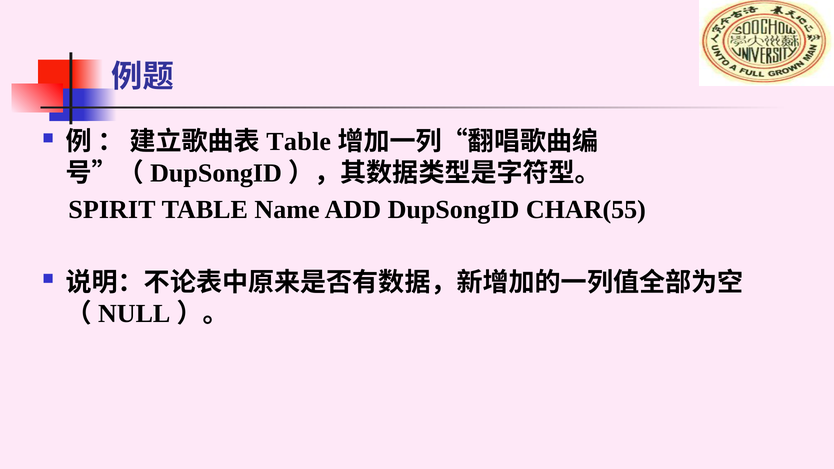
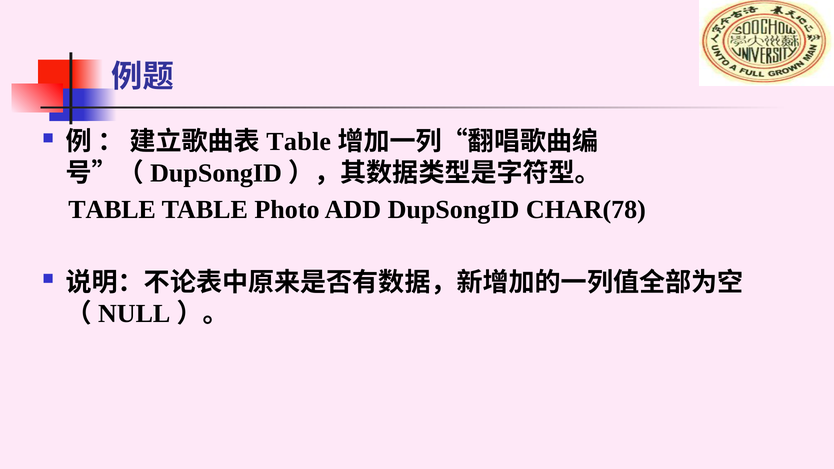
SPIRIT at (112, 210): SPIRIT -> TABLE
Name: Name -> Photo
CHAR(55: CHAR(55 -> CHAR(78
